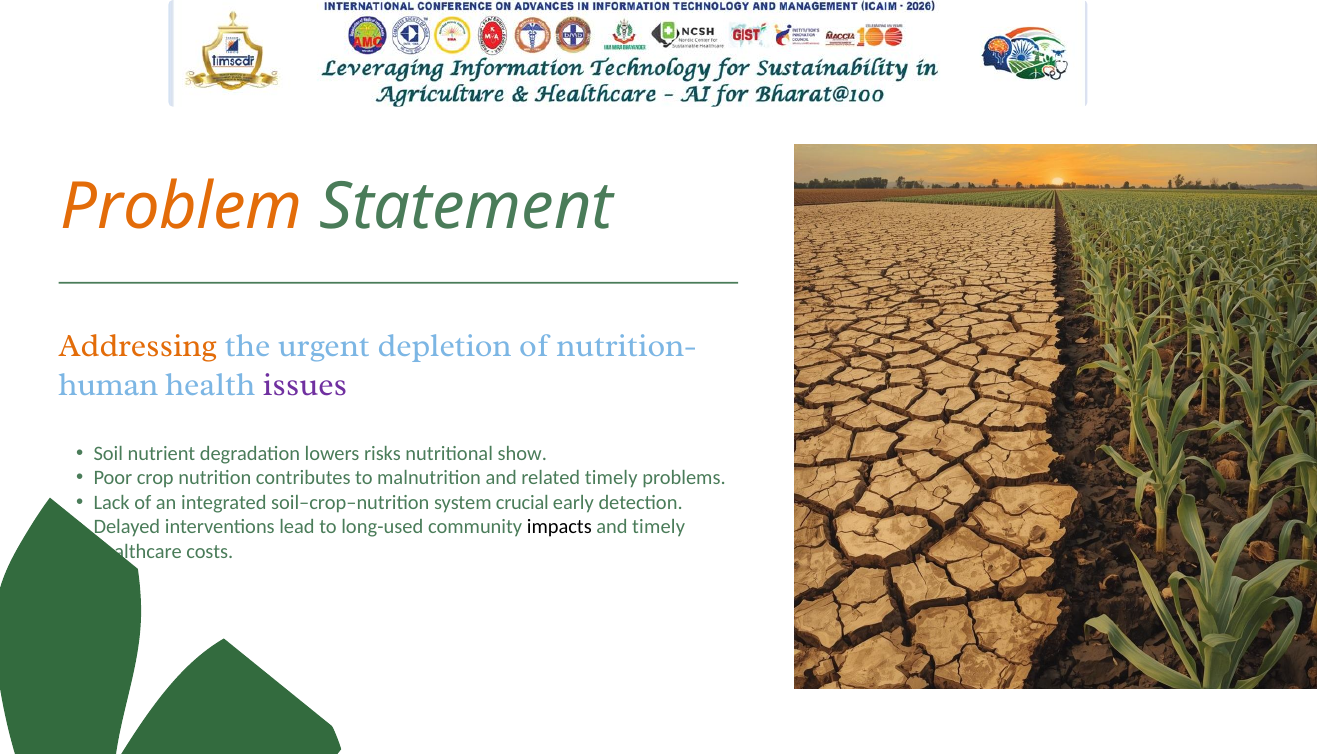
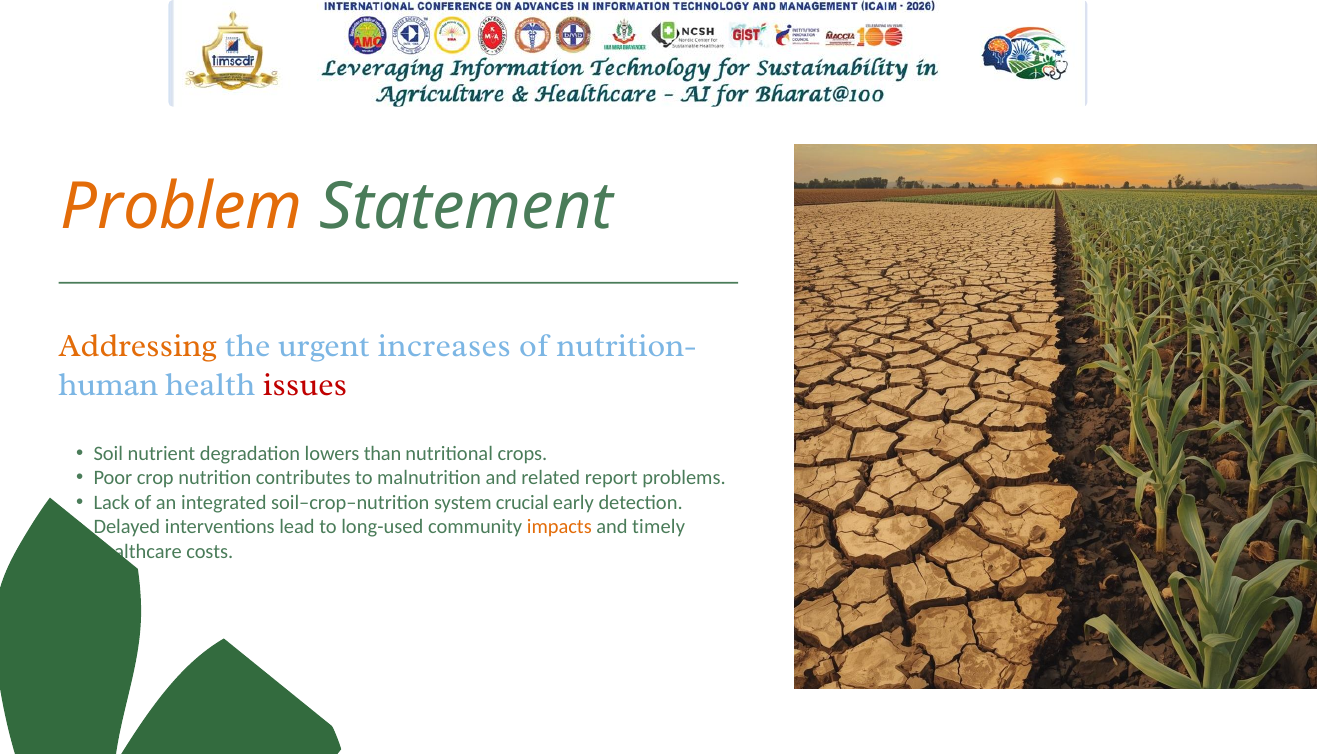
depletion: depletion -> increases
issues colour: purple -> red
risks: risks -> than
show: show -> crops
related timely: timely -> report
impacts colour: black -> orange
